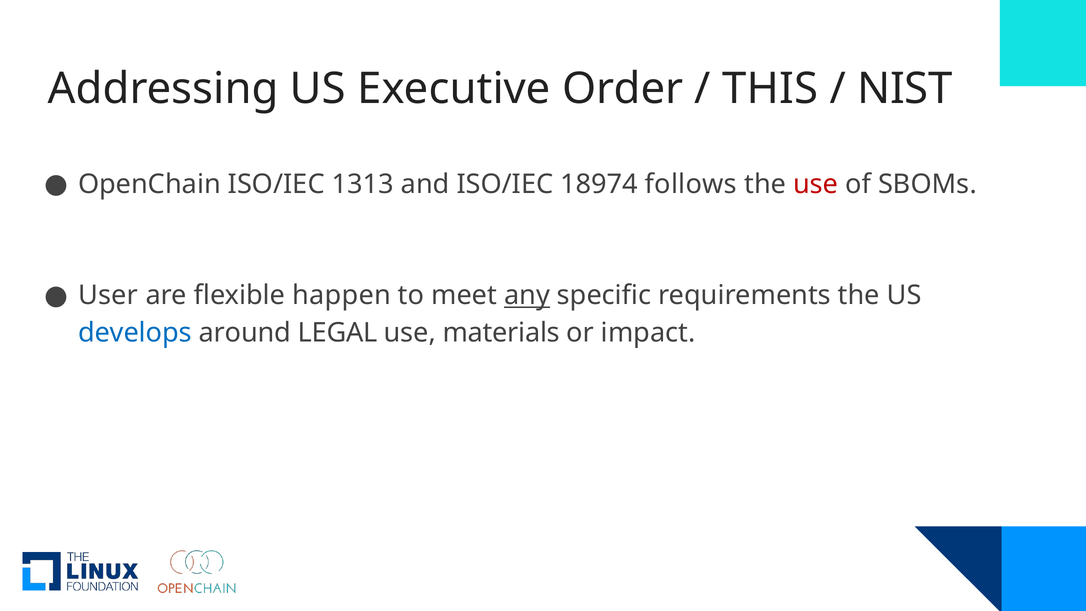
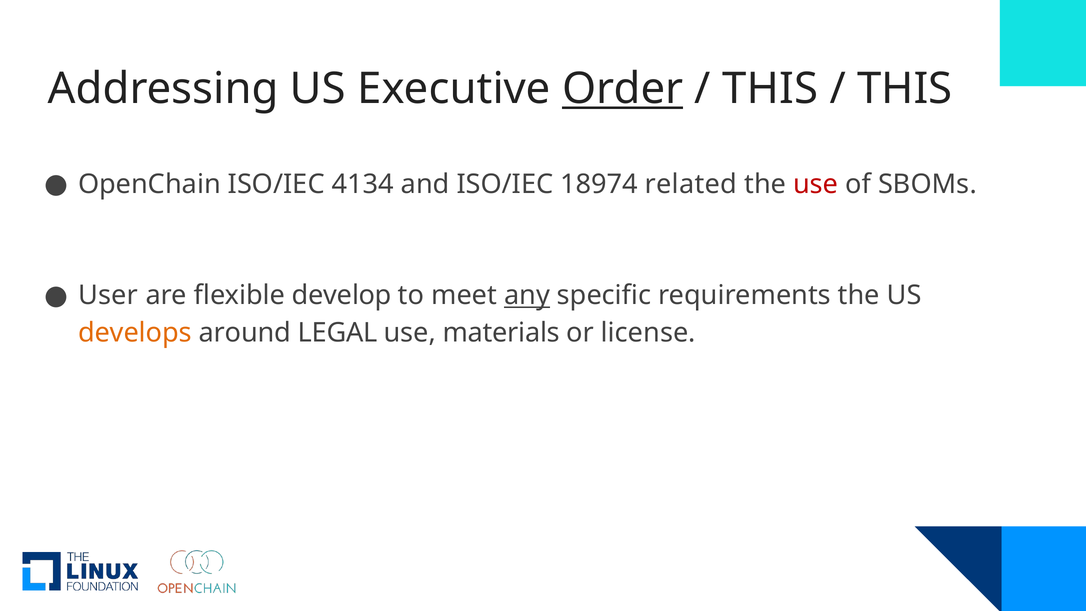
Order underline: none -> present
NIST at (905, 89): NIST -> THIS
1313: 1313 -> 4134
follows: follows -> related
happen: happen -> develop
develops colour: blue -> orange
impact: impact -> license
